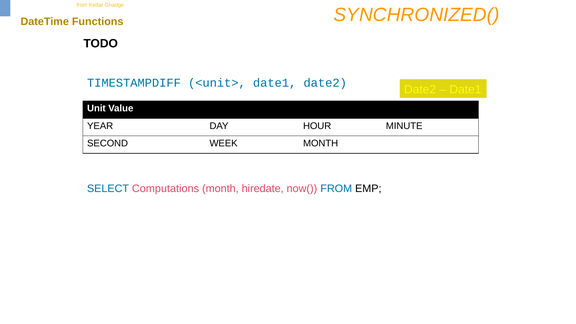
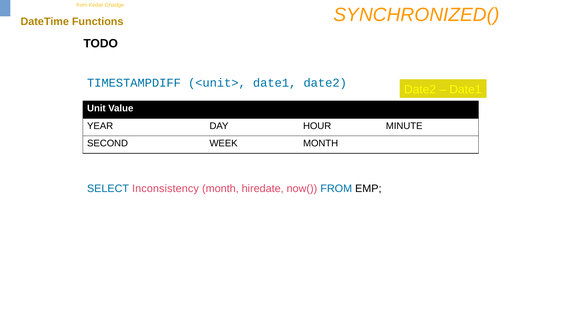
Computations: Computations -> Inconsistency
